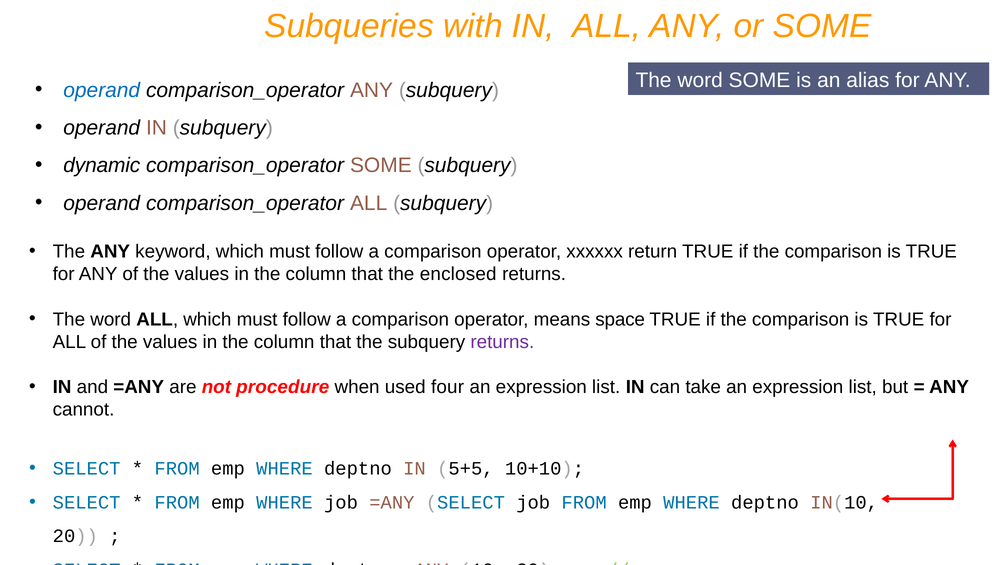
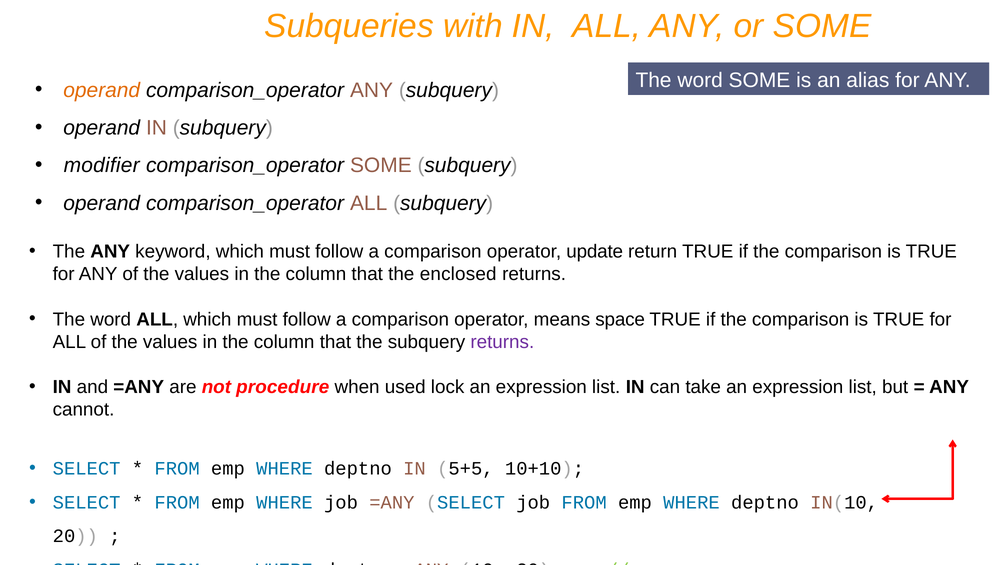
operand at (102, 90) colour: blue -> orange
dynamic: dynamic -> modifier
xxxxxx: xxxxxx -> update
four: four -> lock
